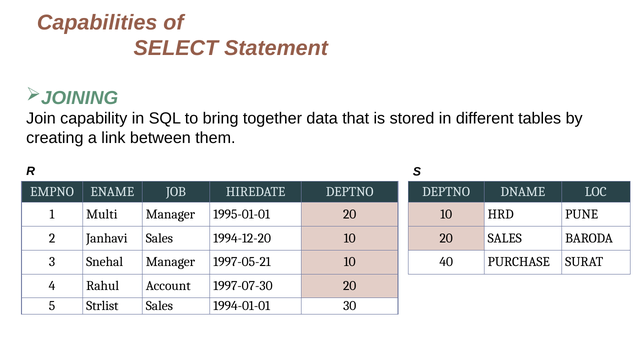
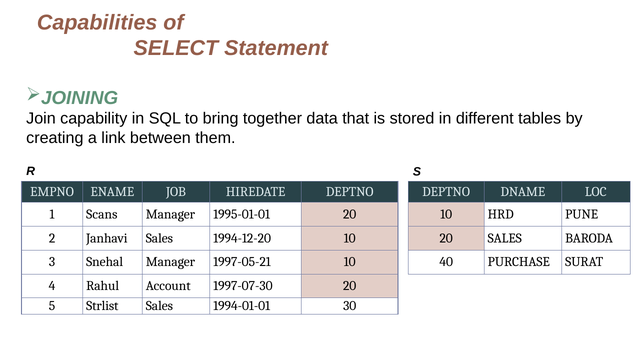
Multi: Multi -> Scans
